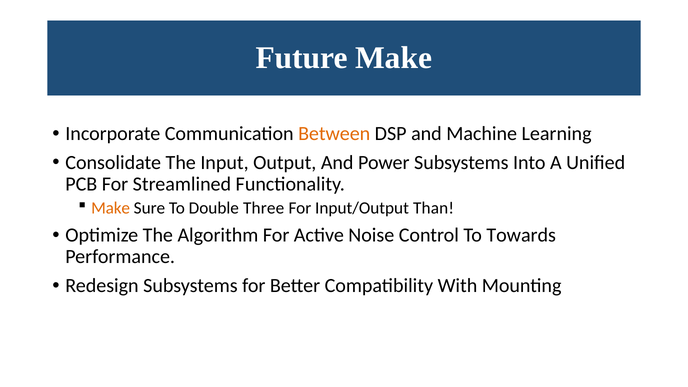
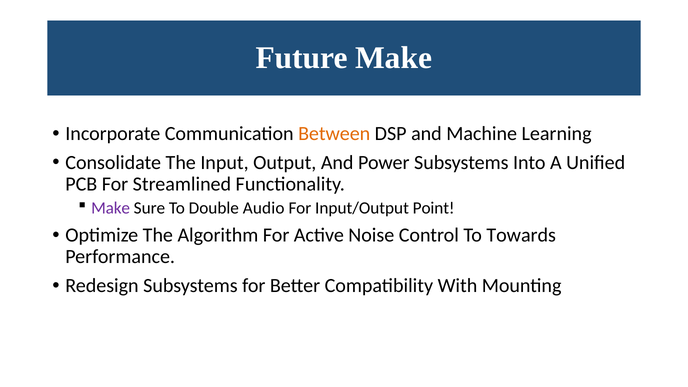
Make at (111, 208) colour: orange -> purple
Three: Three -> Audio
Than: Than -> Point
